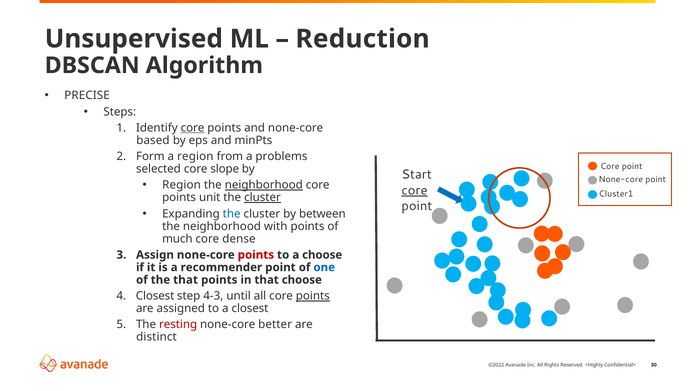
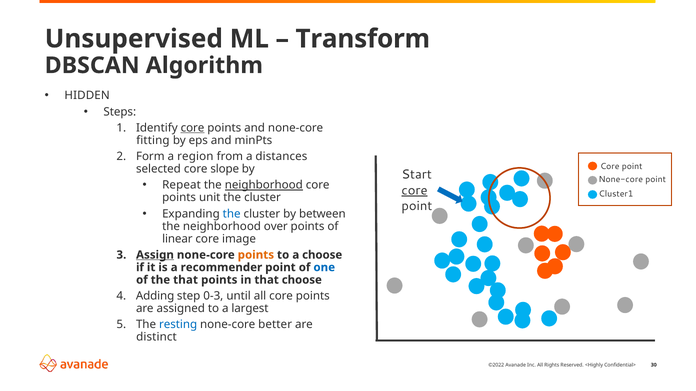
Reduction: Reduction -> Transform
PRECISE: PRECISE -> HIDDEN
based: based -> fitting
problems: problems -> distances
Region at (181, 185): Region -> Repeat
cluster at (263, 198) underline: present -> none
with: with -> over
much: much -> linear
dense: dense -> image
Assign underline: none -> present
points at (256, 255) colour: red -> orange
Closest at (155, 296): Closest -> Adding
4-3: 4-3 -> 0-3
points at (313, 296) underline: present -> none
a closest: closest -> largest
resting colour: red -> blue
